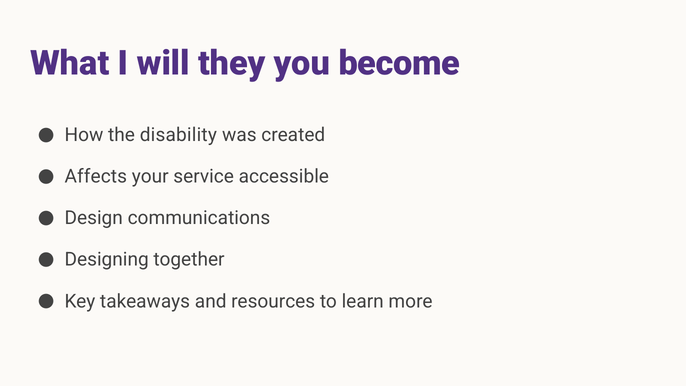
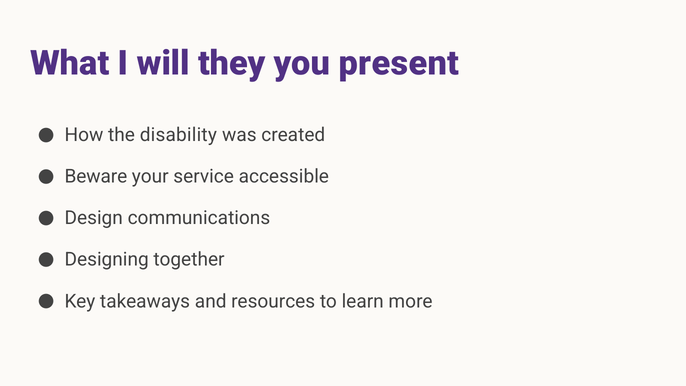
become: become -> present
Affects: Affects -> Beware
